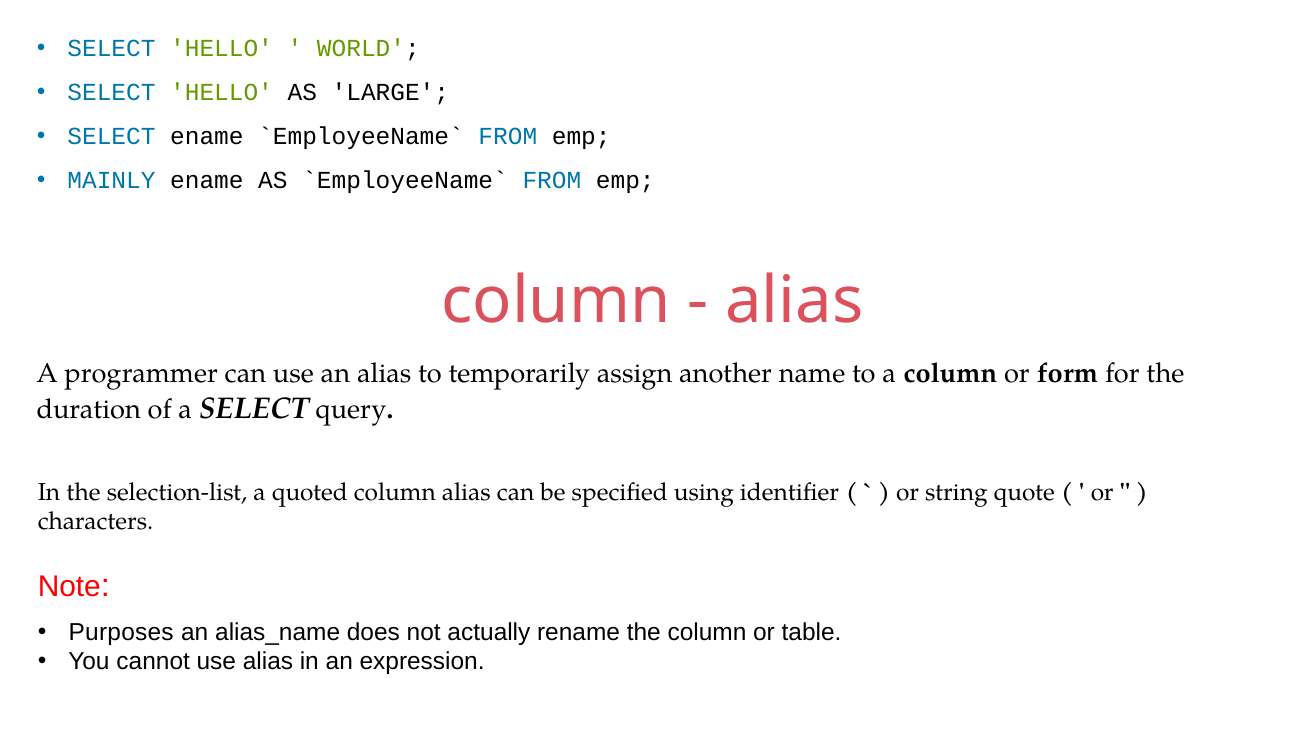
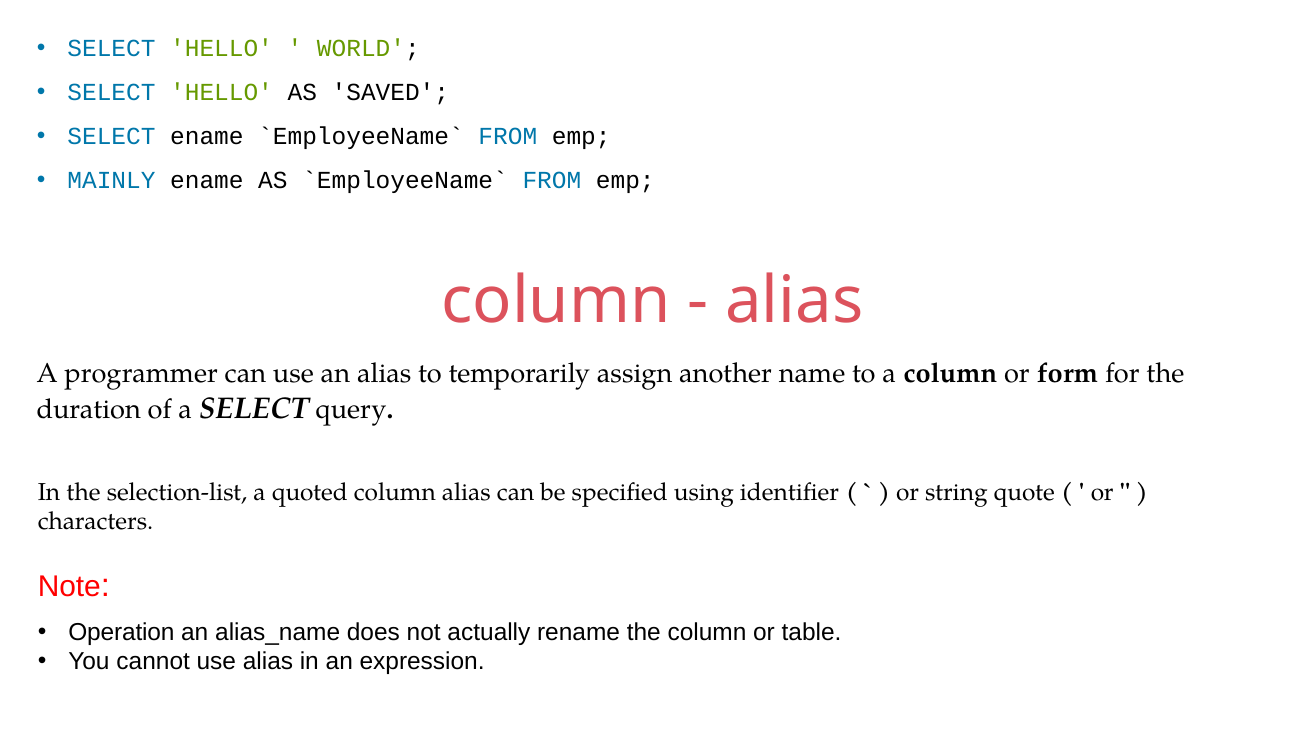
LARGE: LARGE -> SAVED
Purposes: Purposes -> Operation
